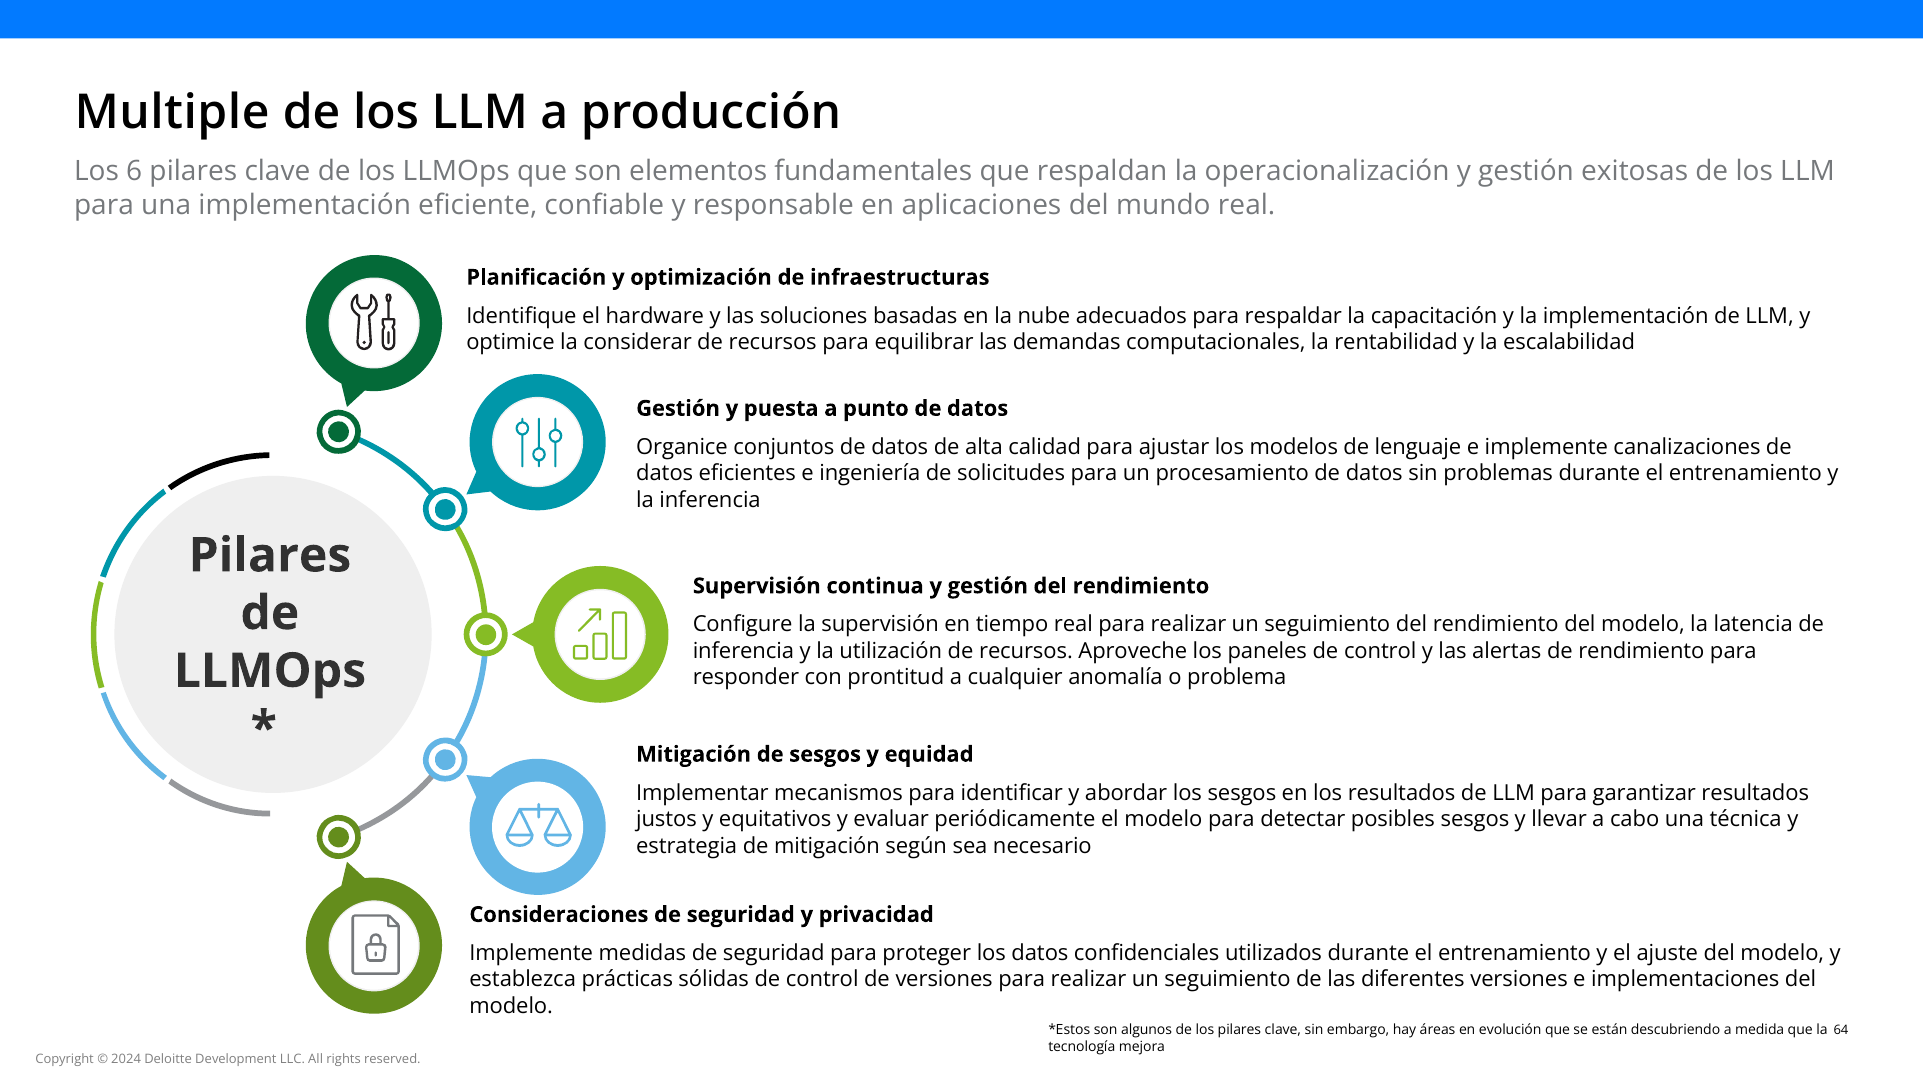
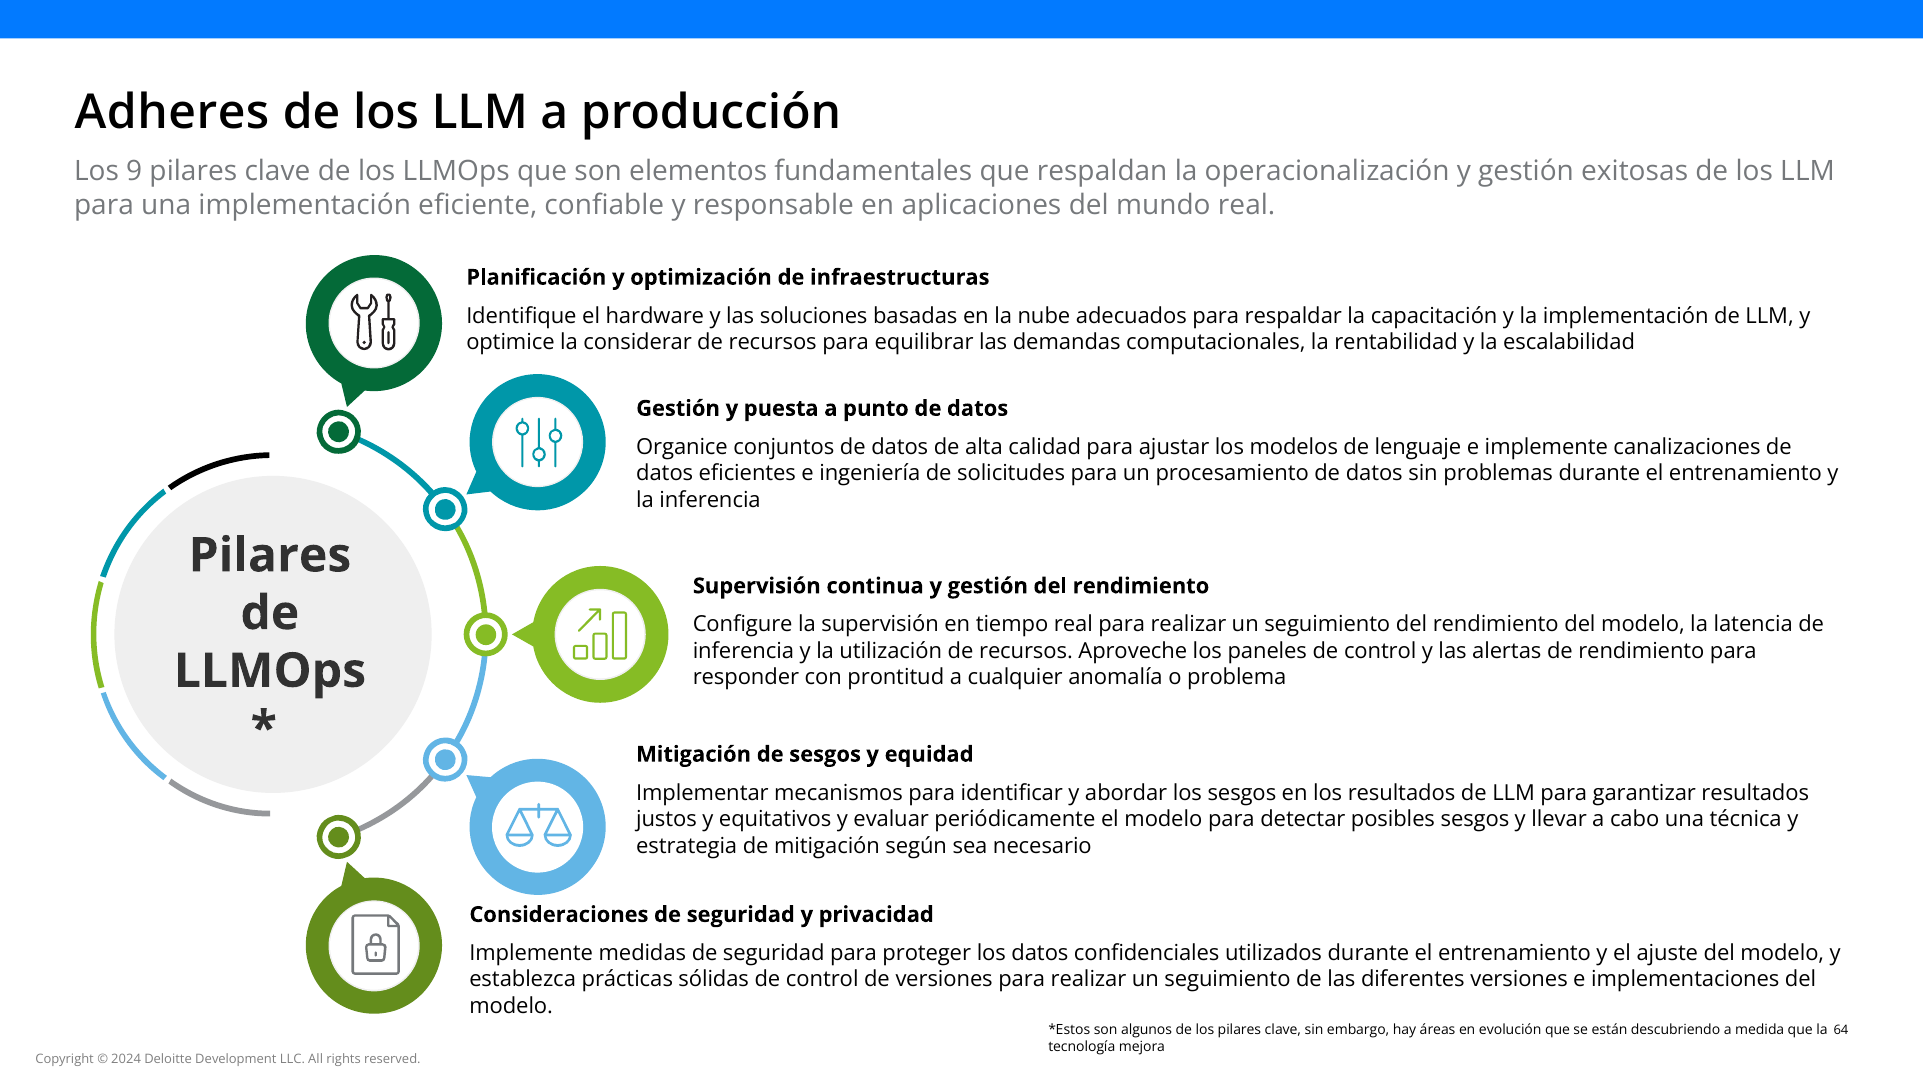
Multiple: Multiple -> Adheres
6: 6 -> 9
